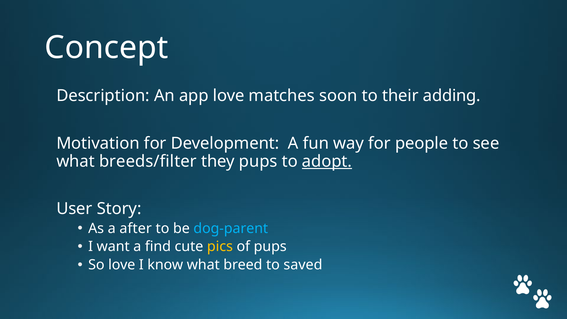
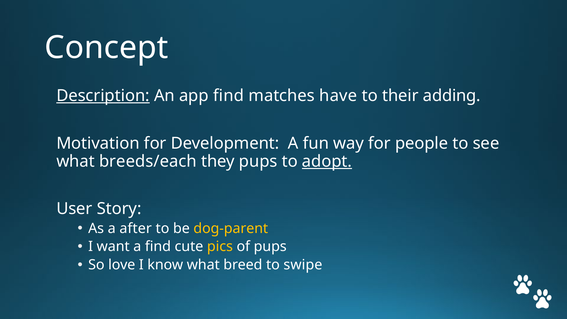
Description underline: none -> present
app love: love -> find
soon: soon -> have
breeds/filter: breeds/filter -> breeds/each
dog-parent colour: light blue -> yellow
saved: saved -> swipe
